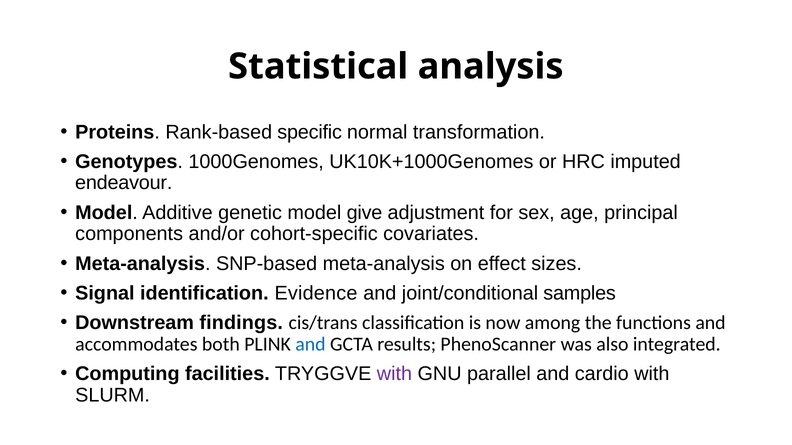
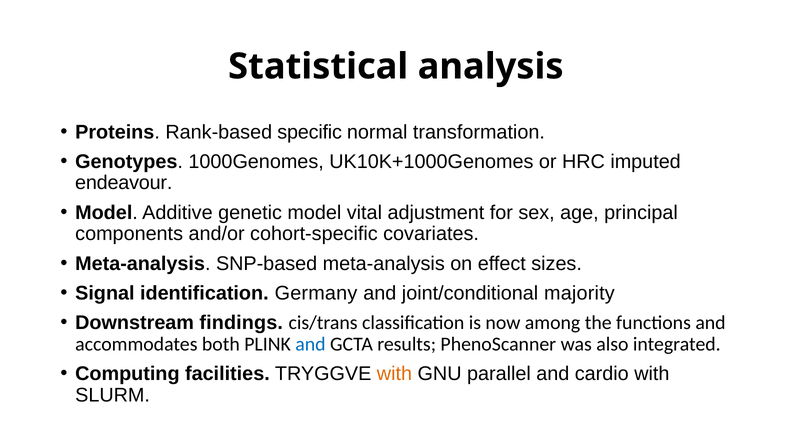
give: give -> vital
Evidence: Evidence -> Germany
samples: samples -> majority
with at (394, 374) colour: purple -> orange
